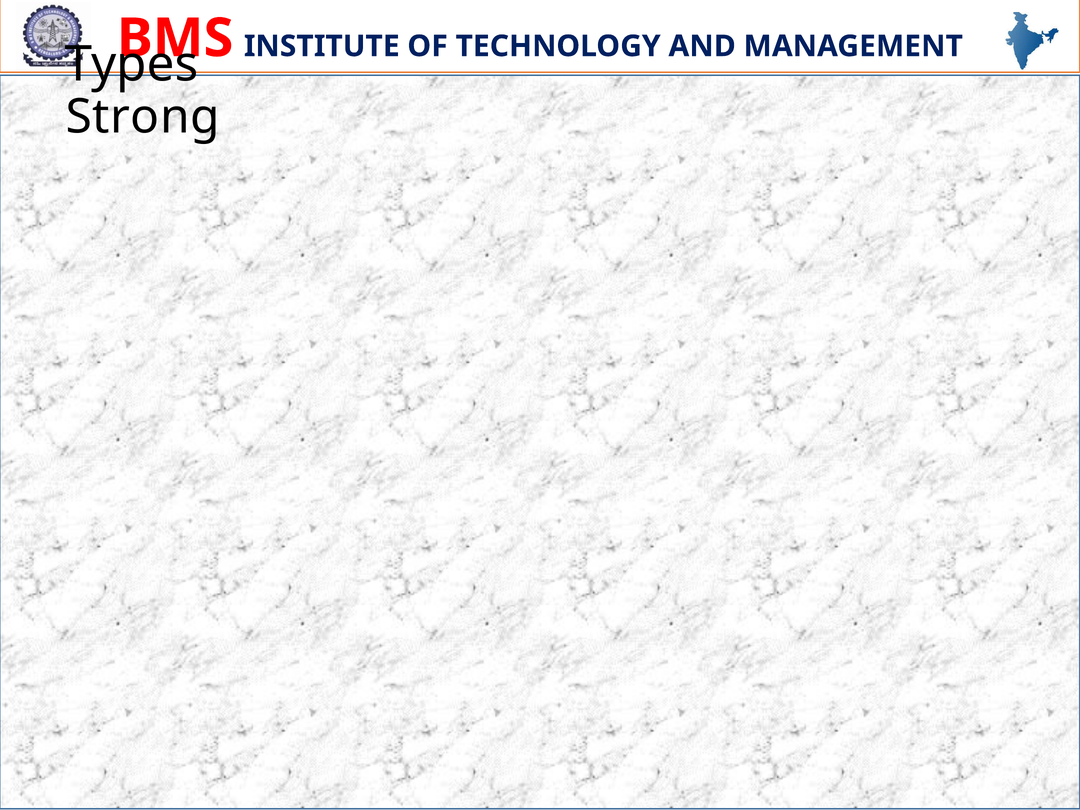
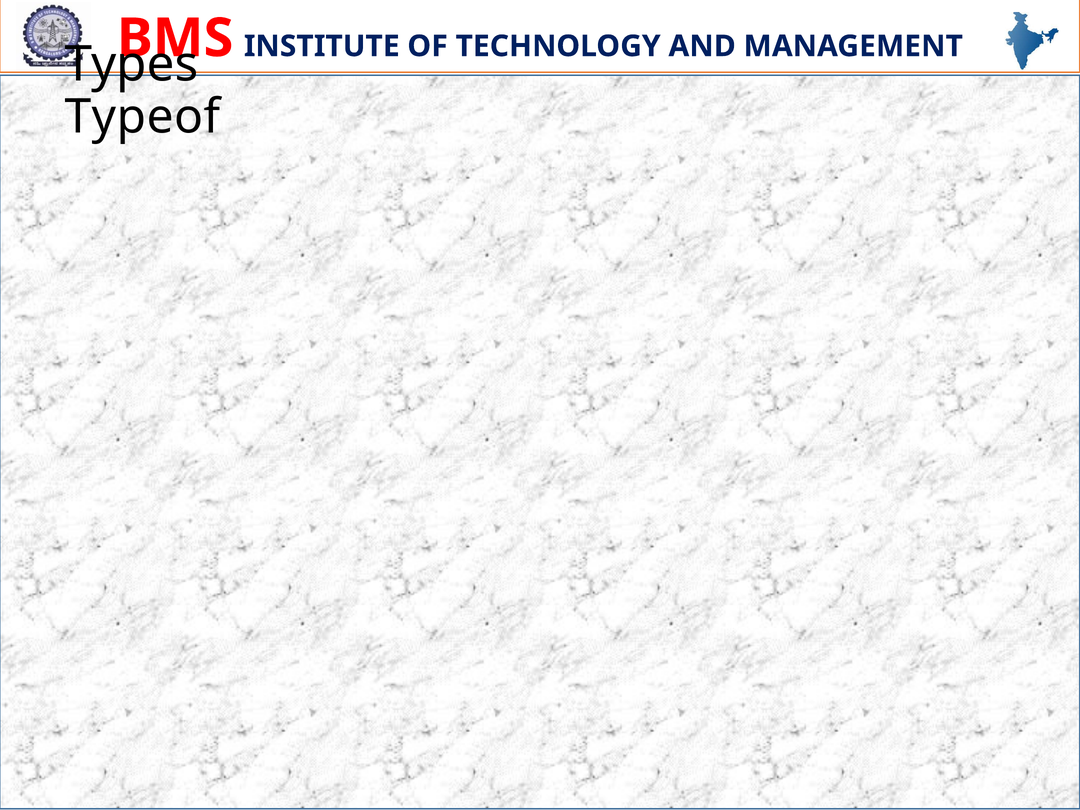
Strong: Strong -> Typeof
